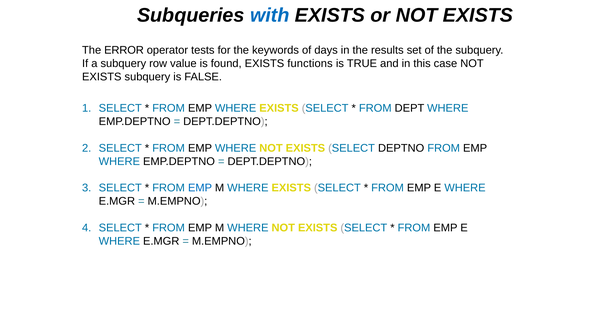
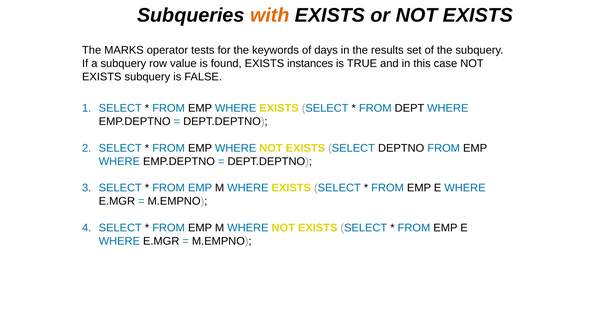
with colour: blue -> orange
ERROR: ERROR -> MARKS
functions: functions -> instances
